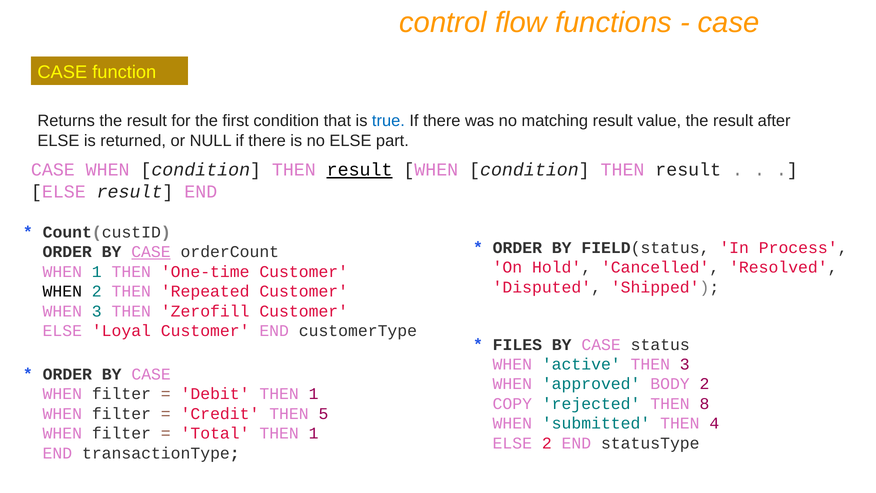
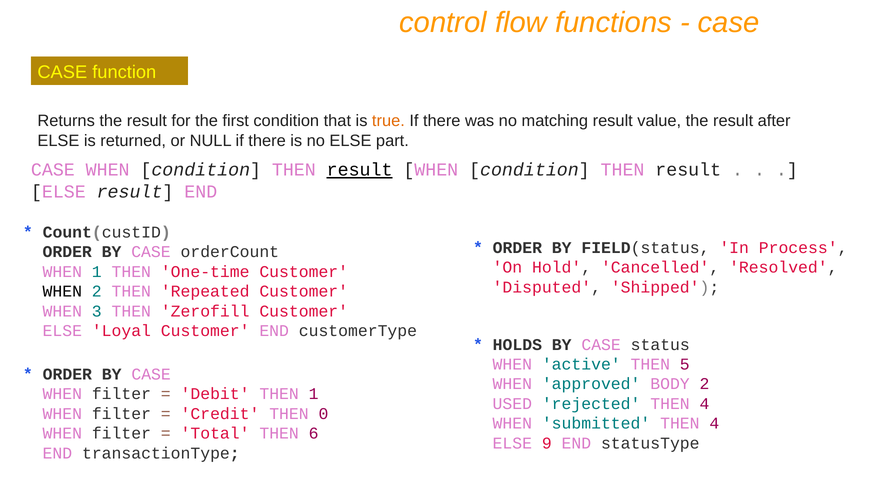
true colour: blue -> orange
CASE at (151, 252) underline: present -> none
FILES: FILES -> HOLDS
THEN 3: 3 -> 5
COPY: COPY -> USED
rejected THEN 8: 8 -> 4
5: 5 -> 0
Total THEN 1: 1 -> 6
ELSE 2: 2 -> 9
